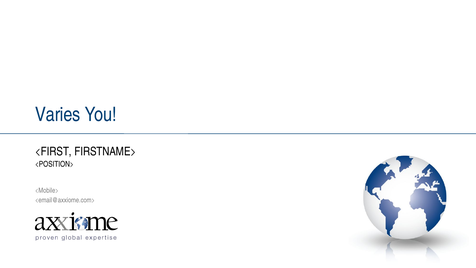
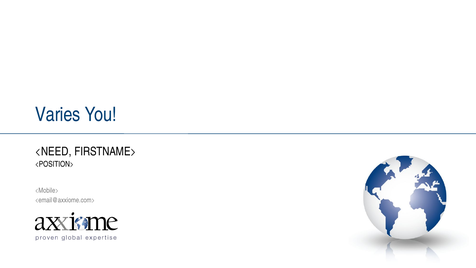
<FIRST: <FIRST -> <NEED
